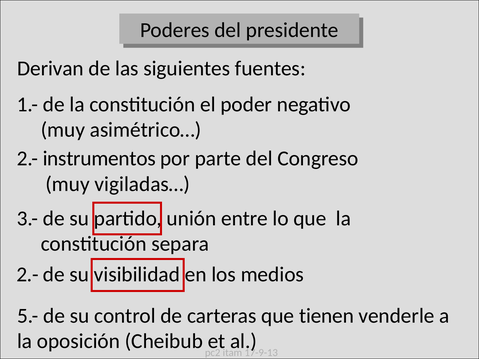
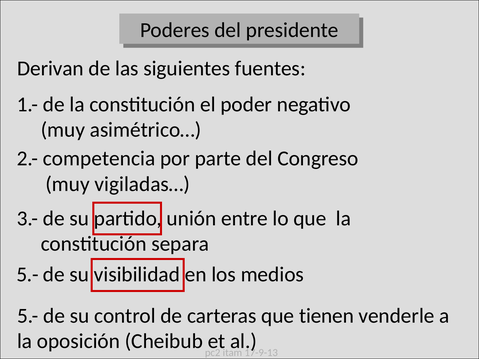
instrumentos: instrumentos -> competencia
2.- at (27, 275): 2.- -> 5.-
